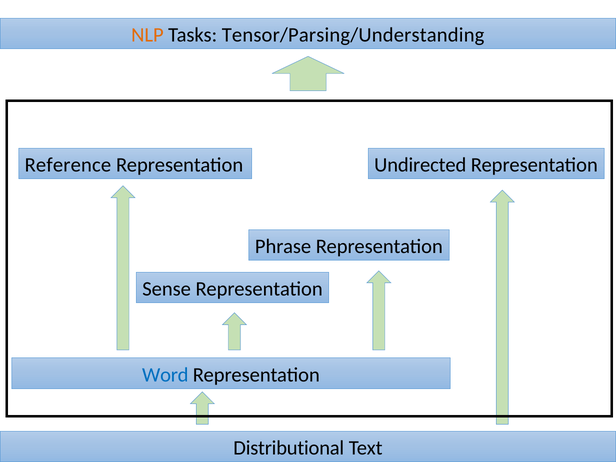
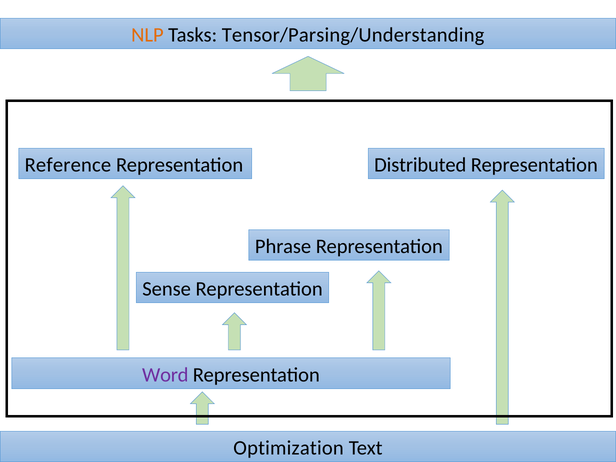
Undirected: Undirected -> Distributed
Word colour: blue -> purple
Distributional: Distributional -> Optimization
